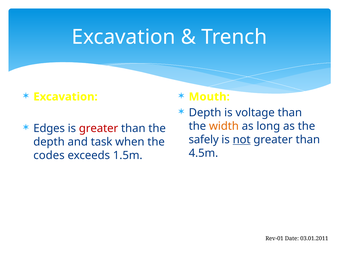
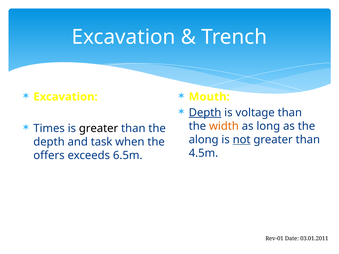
Depth at (205, 113) underline: none -> present
Edges: Edges -> Times
greater at (99, 128) colour: red -> black
safely: safely -> along
codes: codes -> offers
1.5m: 1.5m -> 6.5m
